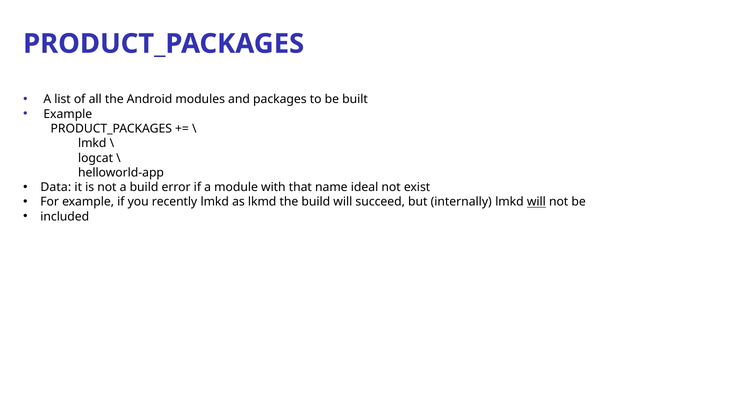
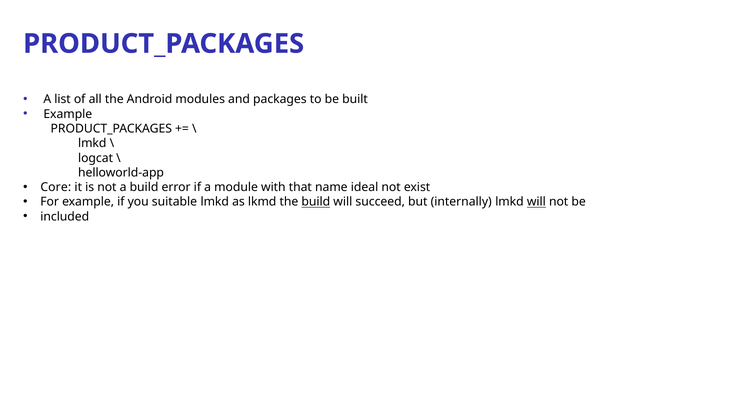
Data: Data -> Core
recently: recently -> suitable
build at (316, 202) underline: none -> present
